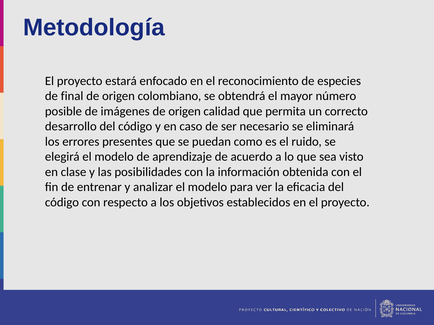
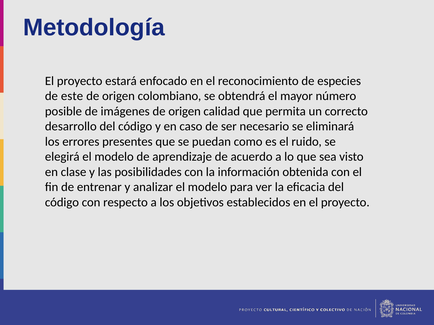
final: final -> este
